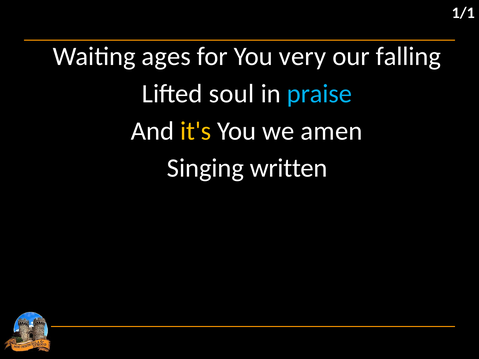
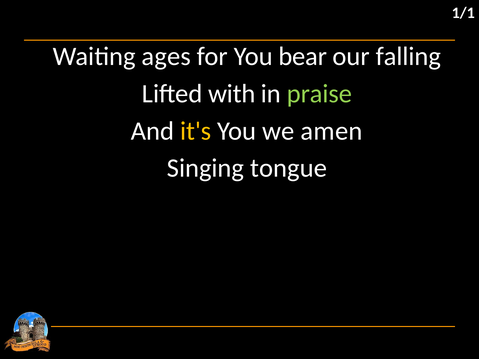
very: very -> bear
soul: soul -> with
praise colour: light blue -> light green
written: written -> tongue
